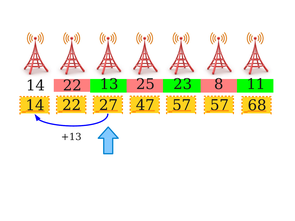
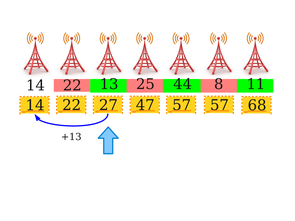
23: 23 -> 44
